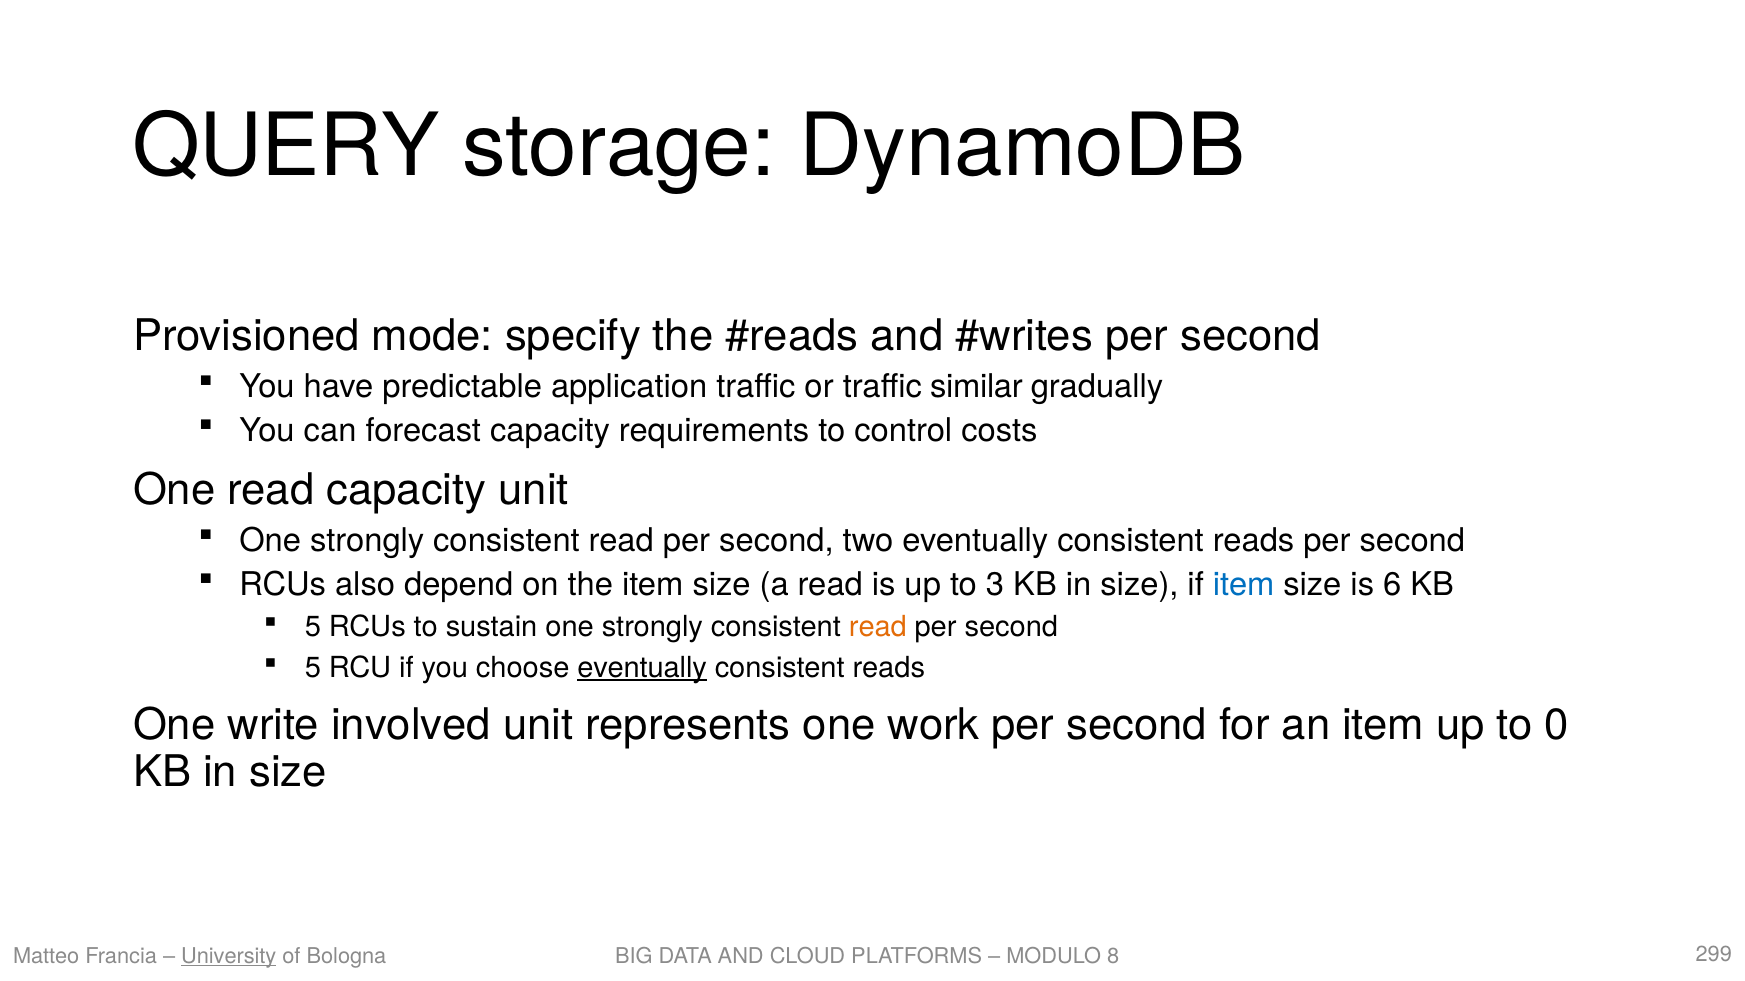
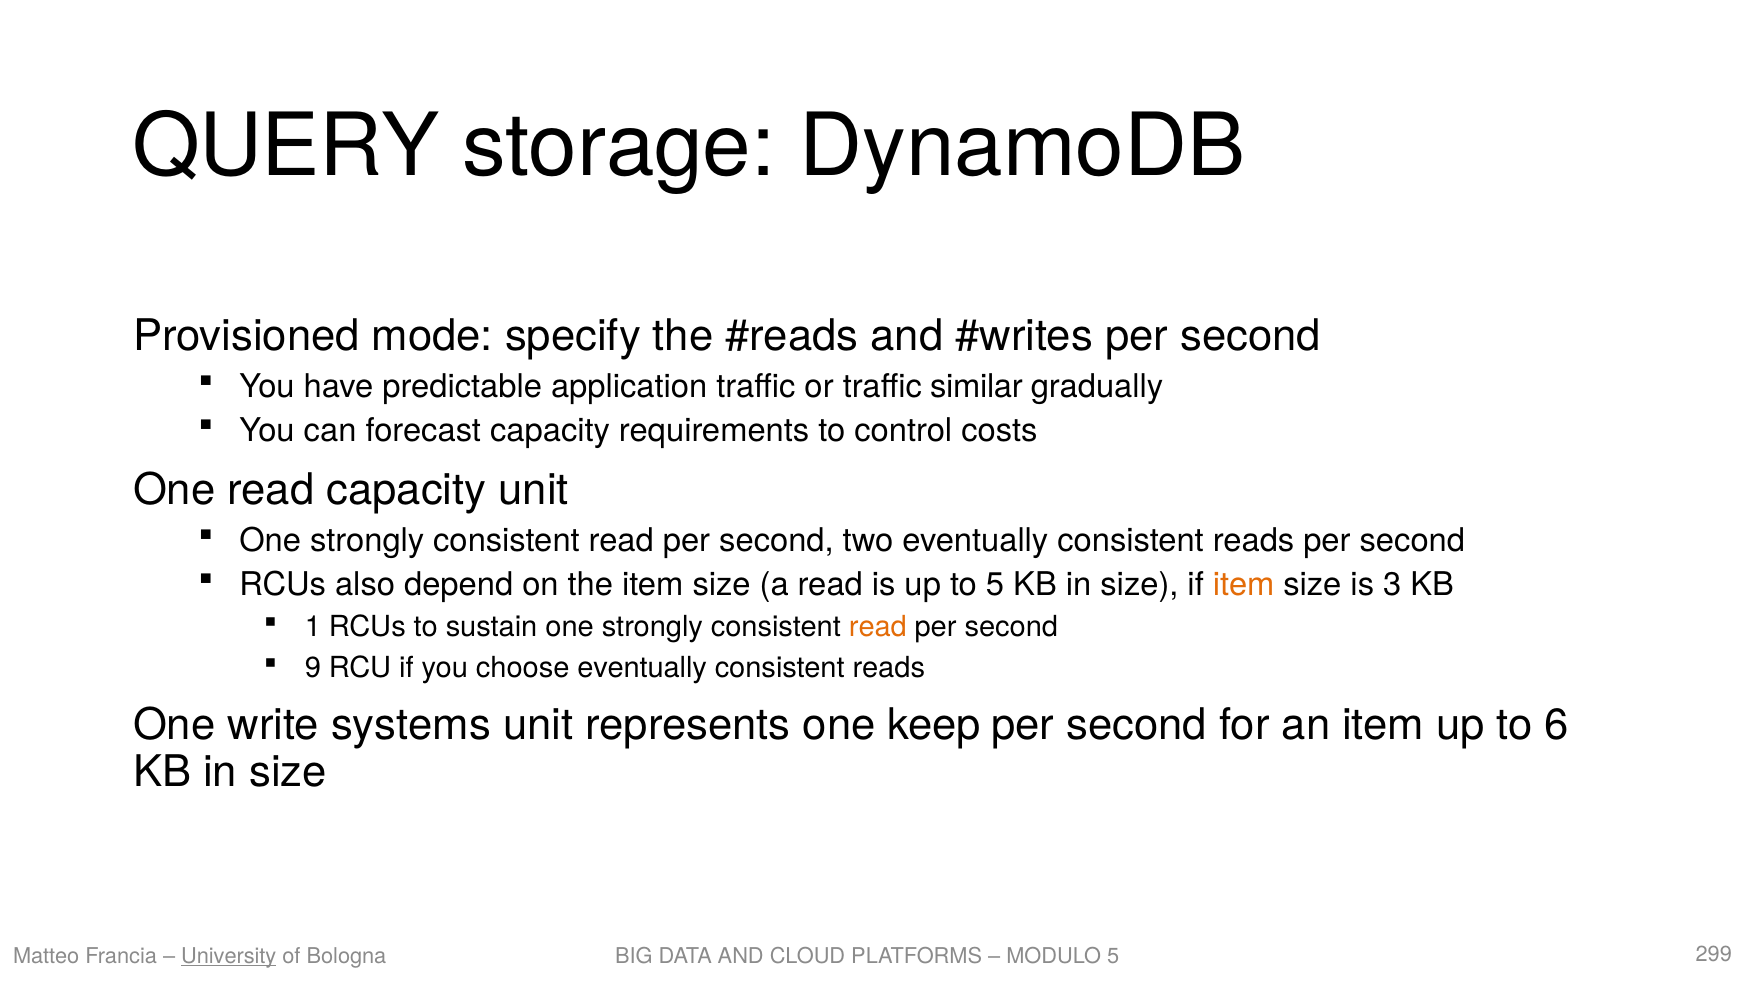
to 3: 3 -> 5
item at (1244, 585) colour: blue -> orange
6: 6 -> 3
5 at (313, 628): 5 -> 1
5 at (313, 668): 5 -> 9
eventually at (642, 668) underline: present -> none
involved: involved -> systems
work: work -> keep
0: 0 -> 6
8 at (1113, 957): 8 -> 5
